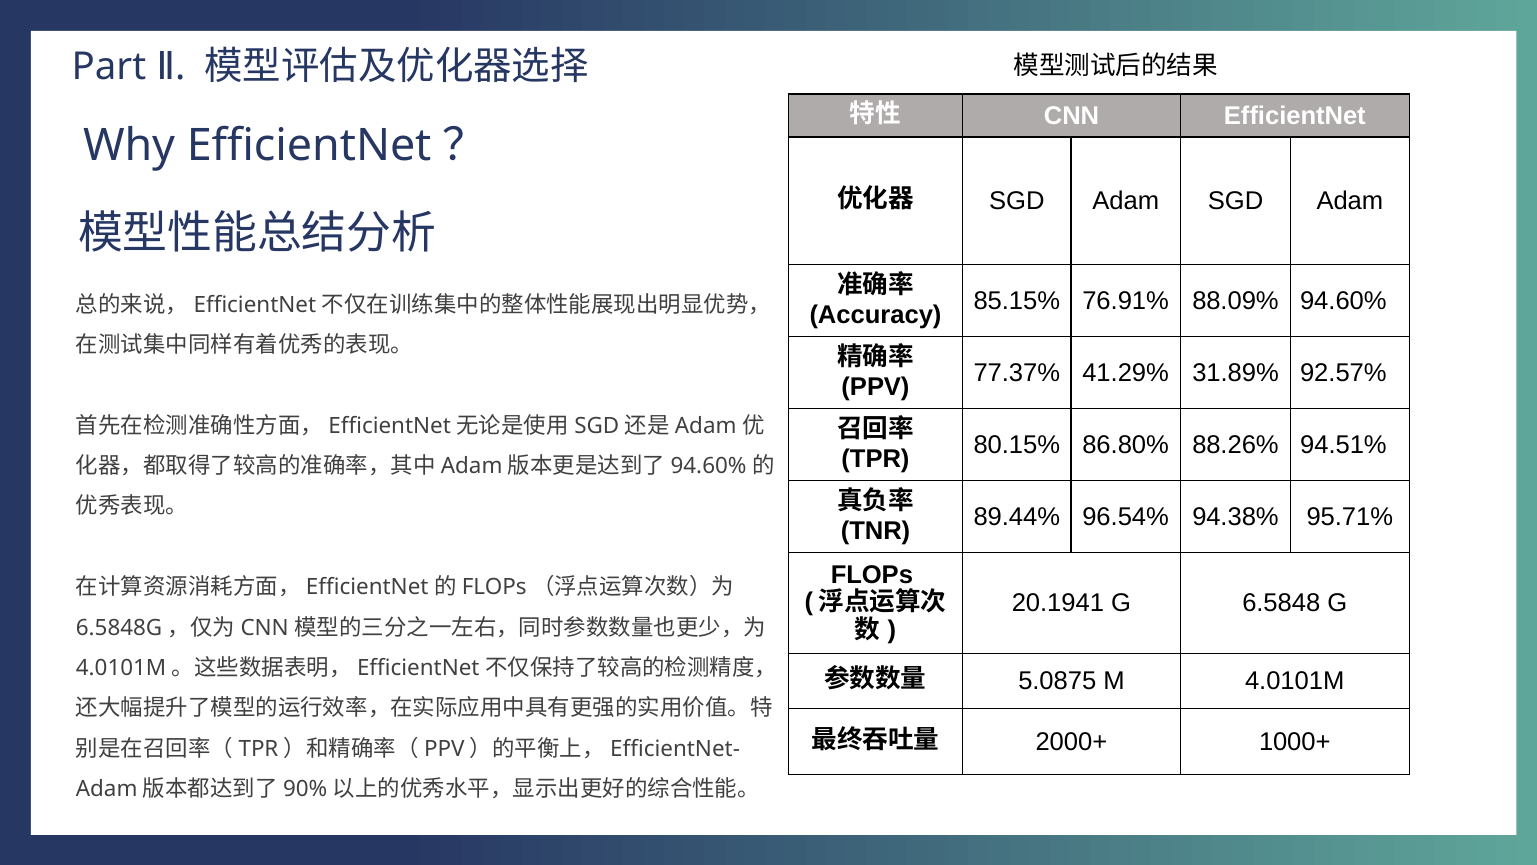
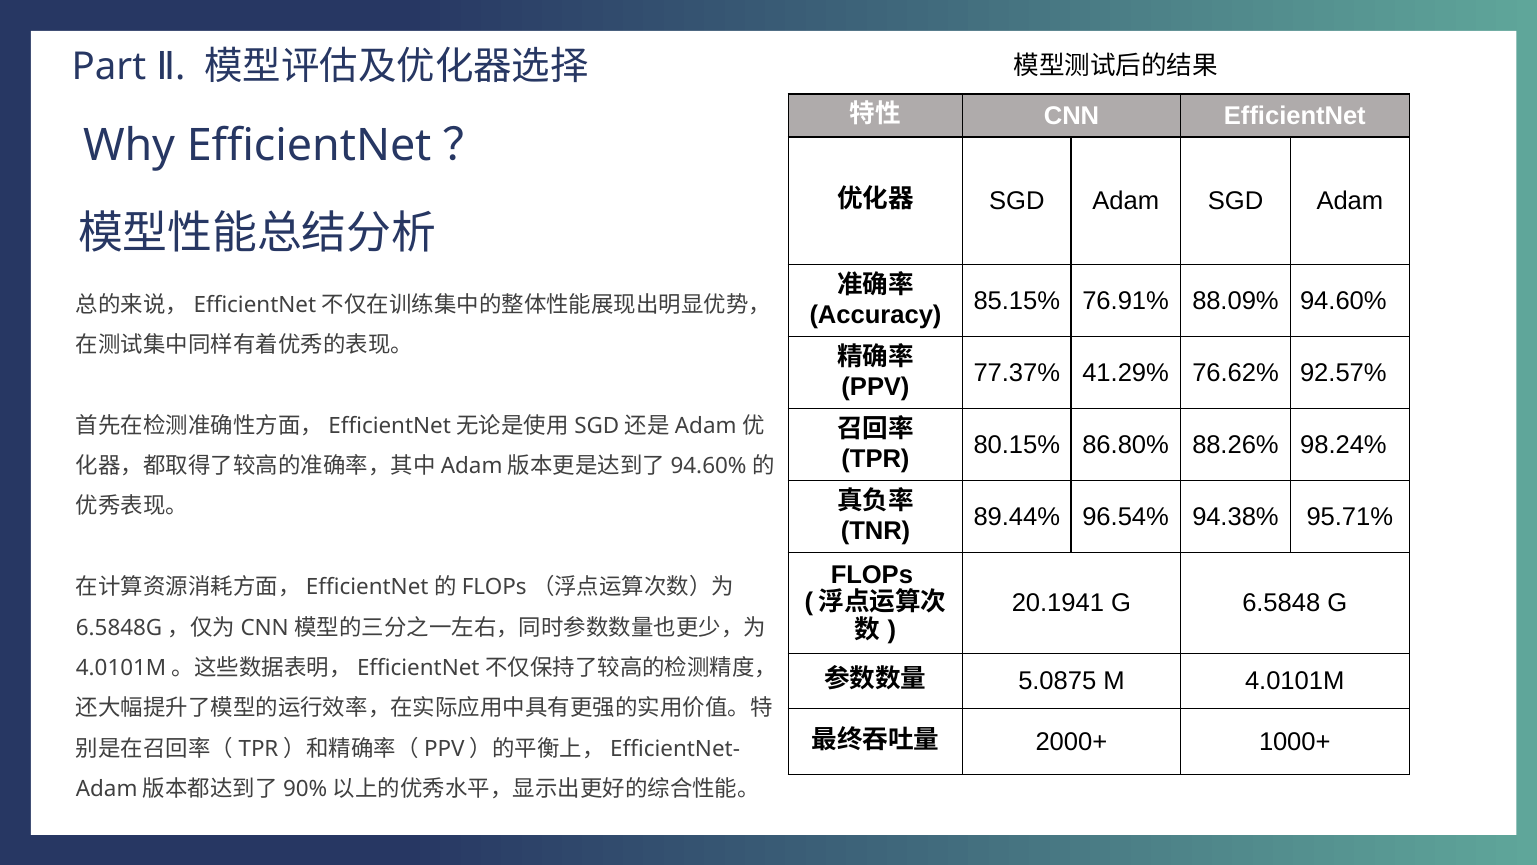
31.89%: 31.89% -> 76.62%
94.51%: 94.51% -> 98.24%
